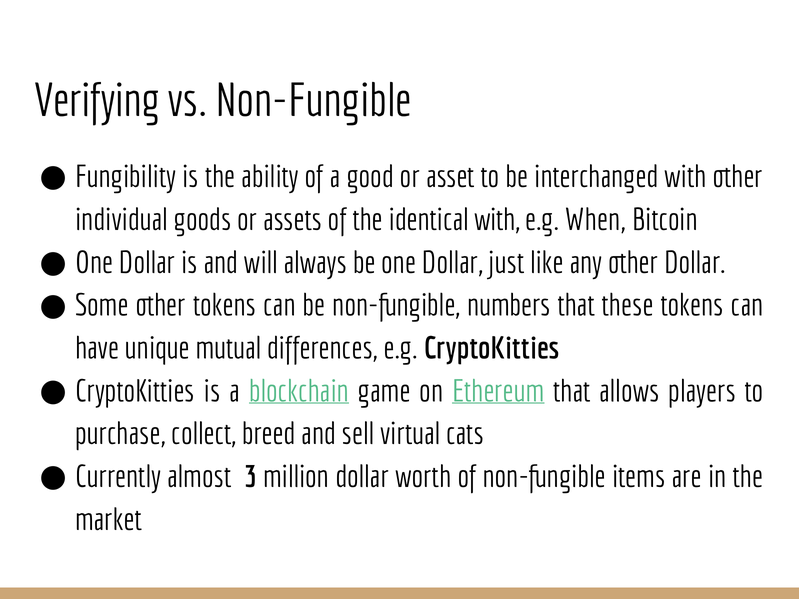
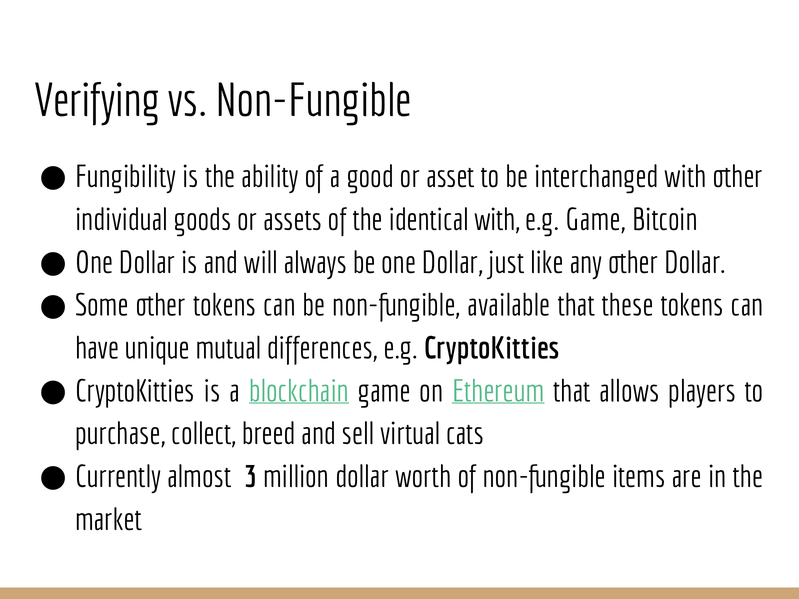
e.g When: When -> Game
numbers: numbers -> available
